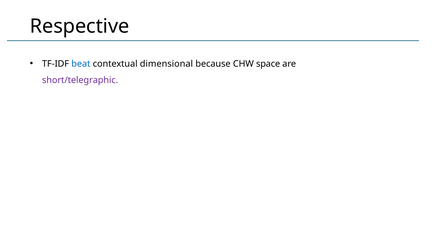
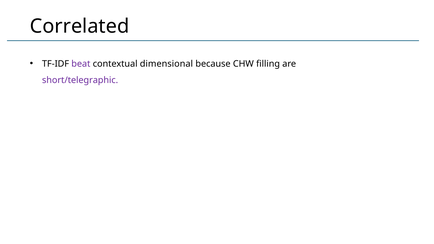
Respective: Respective -> Correlated
beat colour: blue -> purple
space: space -> filling
